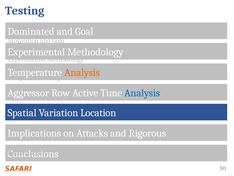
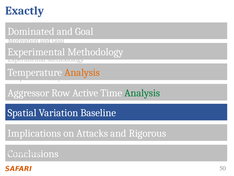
Testing: Testing -> Exactly
Analysis at (142, 93) colour: blue -> green
Location: Location -> Baseline
